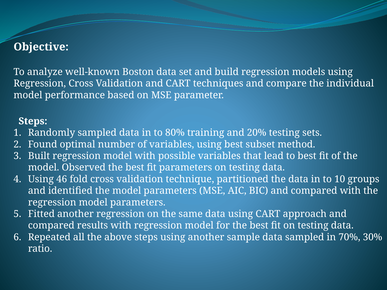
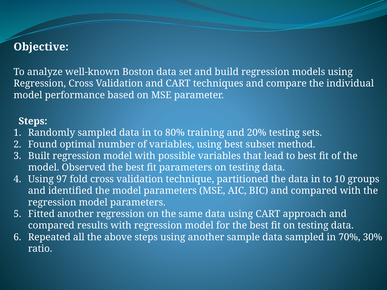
46: 46 -> 97
